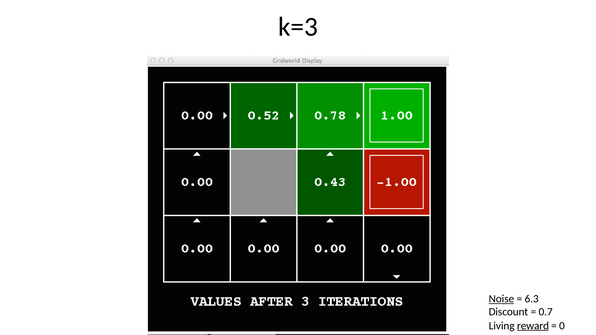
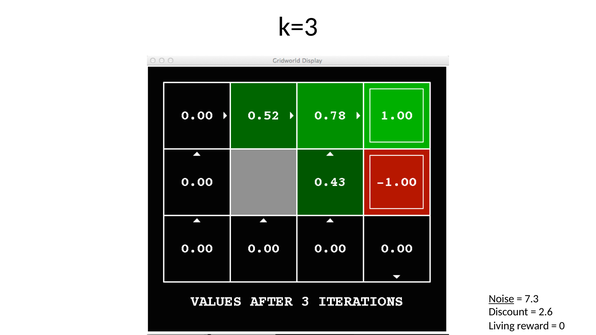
6.3: 6.3 -> 7.3
0.7: 0.7 -> 2.6
reward underline: present -> none
